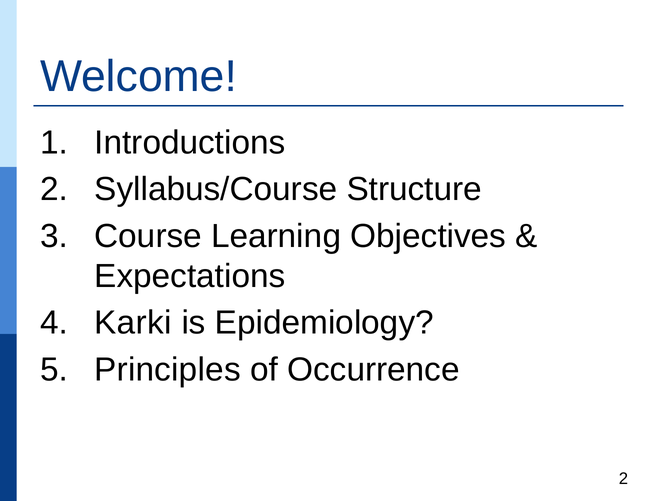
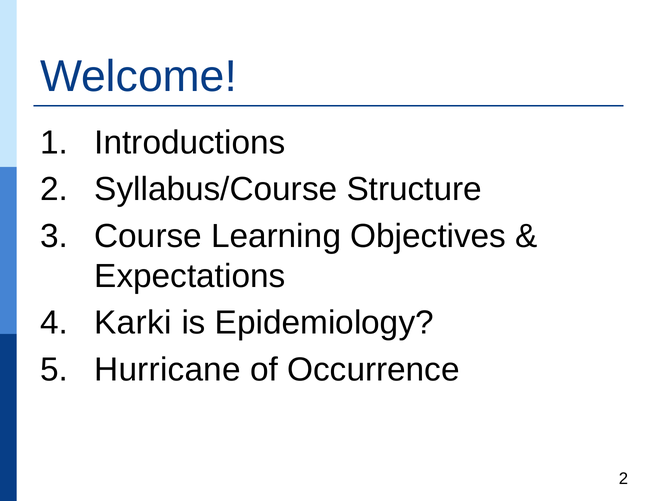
Principles: Principles -> Hurricane
